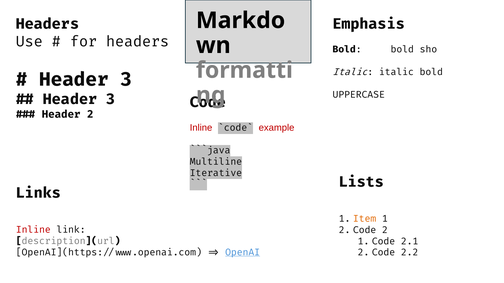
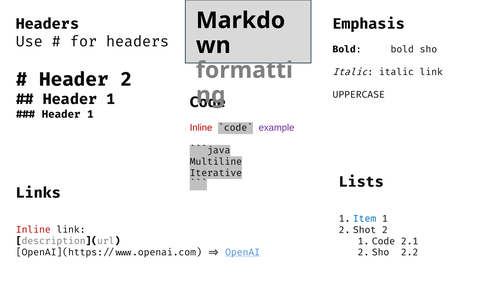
italic bold: bold -> link
3 at (126, 80): 3 -> 2
3 at (111, 100): 3 -> 1
2 at (90, 114): 2 -> 1
example colour: red -> purple
Item colour: orange -> blue
Code at (365, 230): Code -> Shot
Code at (384, 253): Code -> Show
